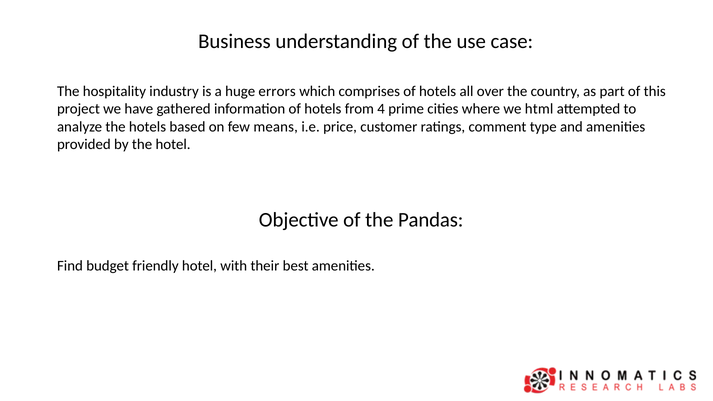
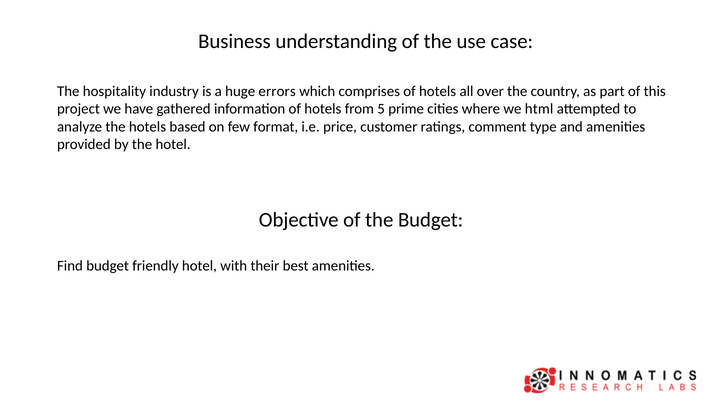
4: 4 -> 5
means: means -> format
the Pandas: Pandas -> Budget
